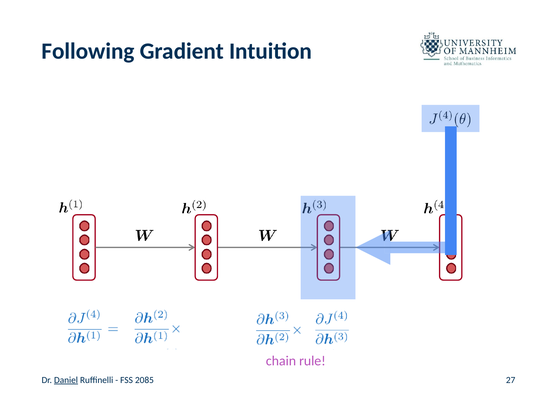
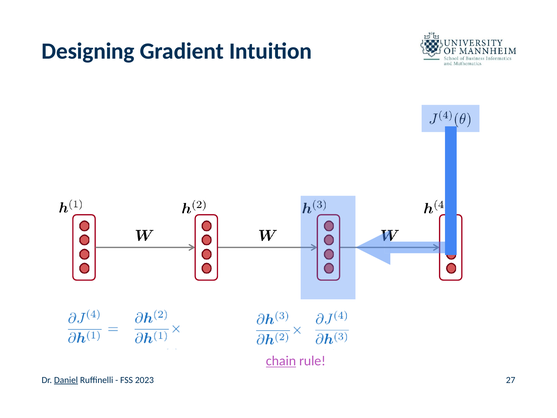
Following: Following -> Designing
chain underline: none -> present
2085: 2085 -> 2023
